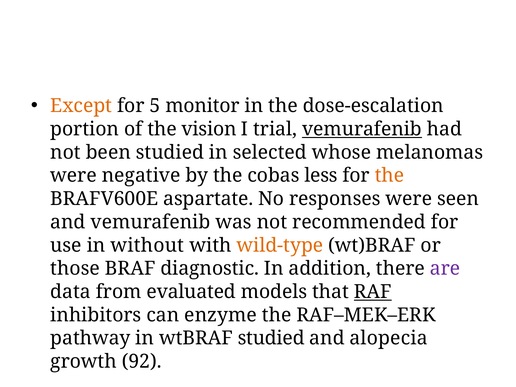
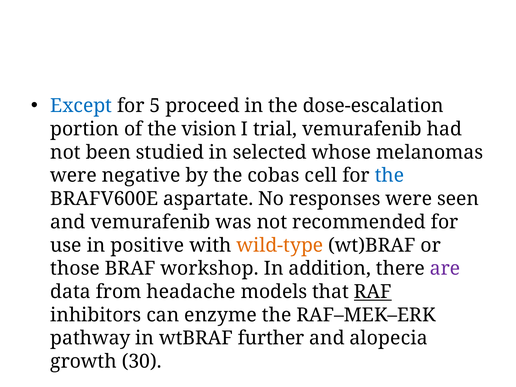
Except colour: orange -> blue
monitor: monitor -> proceed
vemurafenib at (362, 129) underline: present -> none
less: less -> cell
the at (390, 176) colour: orange -> blue
without: without -> positive
diagnostic: diagnostic -> workshop
evaluated: evaluated -> headache
wtBRAF studied: studied -> further
92: 92 -> 30
